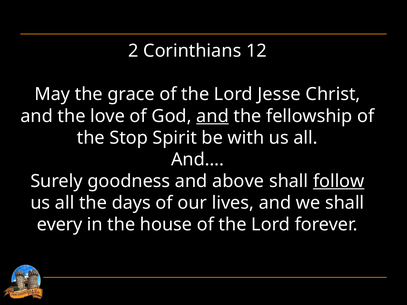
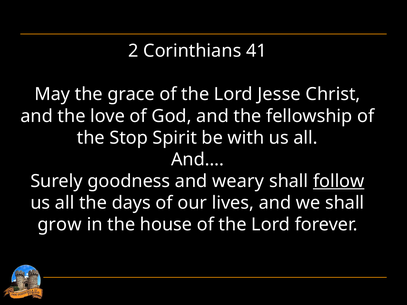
12: 12 -> 41
and at (213, 116) underline: present -> none
above: above -> weary
every: every -> grow
